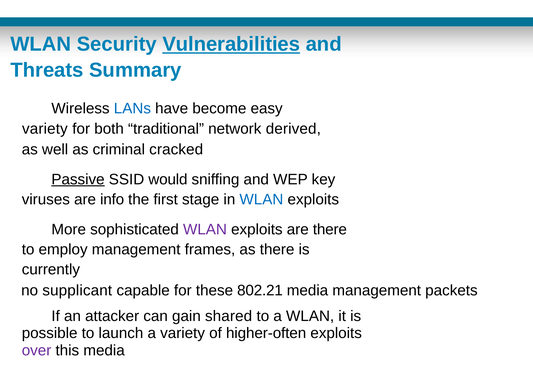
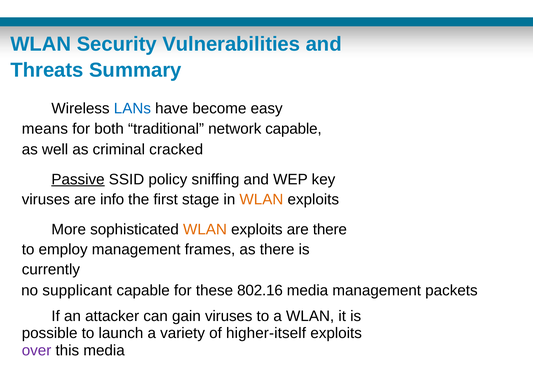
Vulnerabilities underline: present -> none
variety at (45, 129): variety -> means
network derived: derived -> capable
would: would -> policy
WLAN at (261, 199) colour: blue -> orange
WLAN at (205, 229) colour: purple -> orange
802.21: 802.21 -> 802.16
gain shared: shared -> viruses
higher-often: higher-often -> higher-itself
